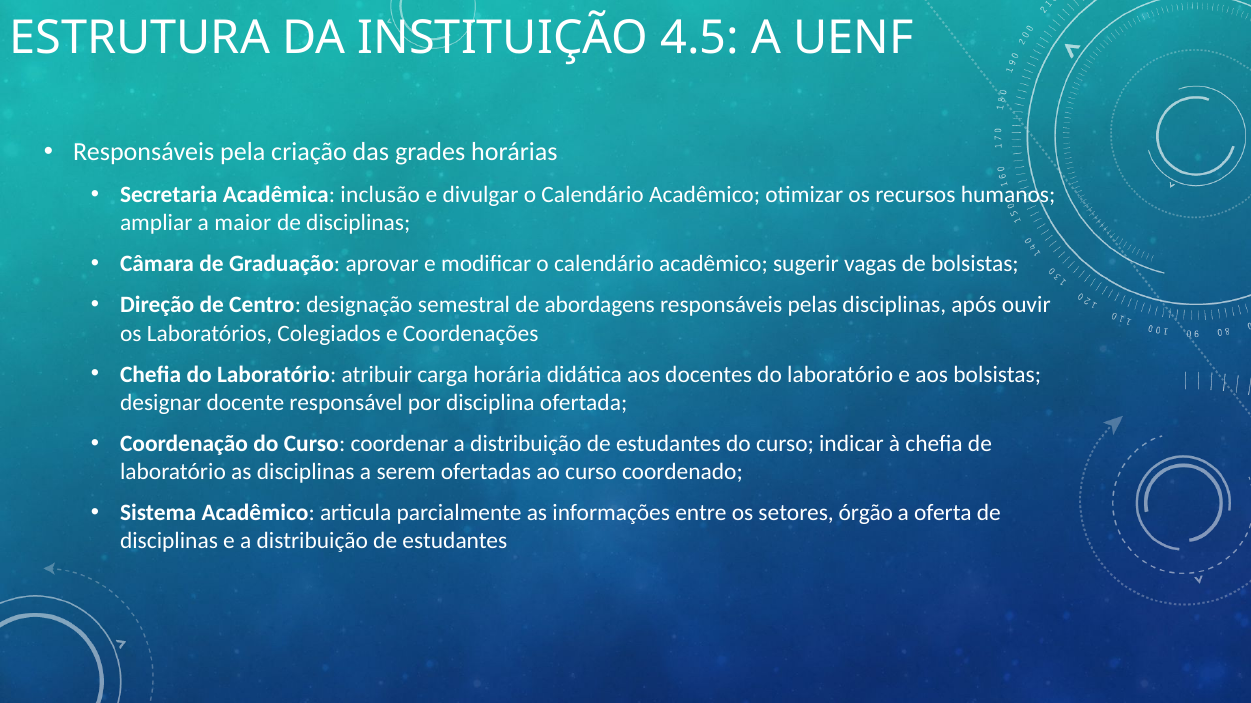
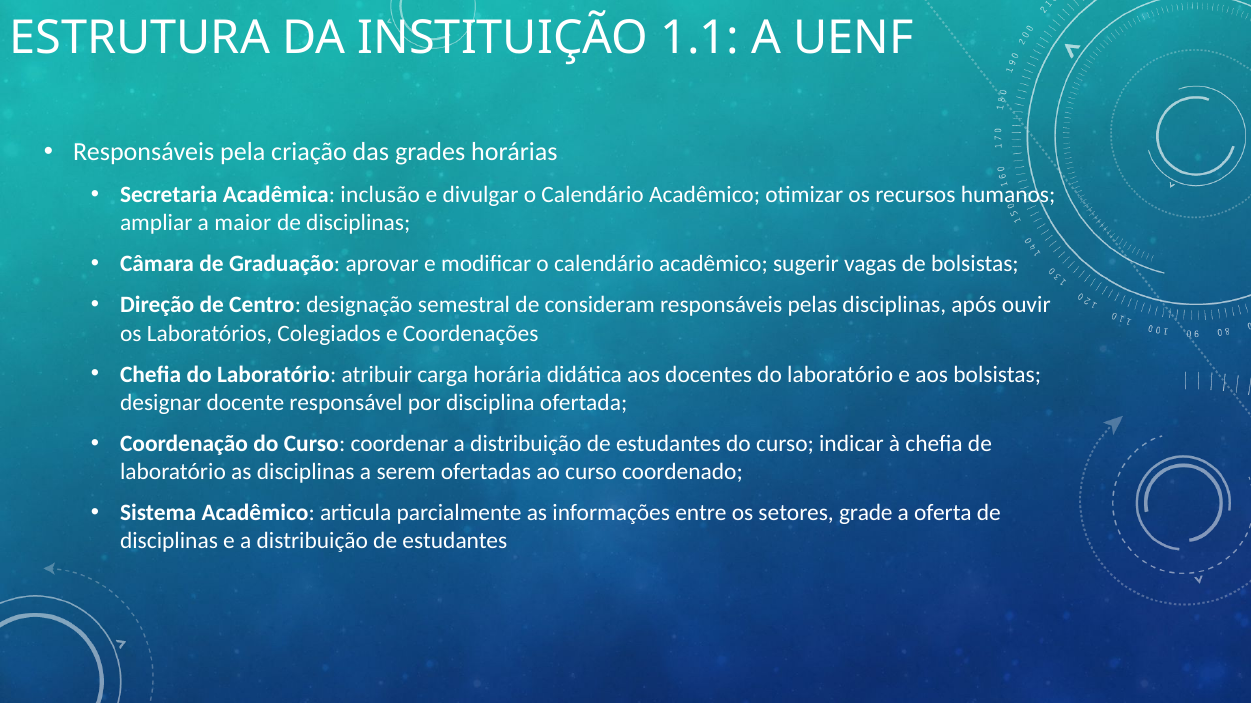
4.5: 4.5 -> 1.1
abordagens: abordagens -> consideram
órgão: órgão -> grade
